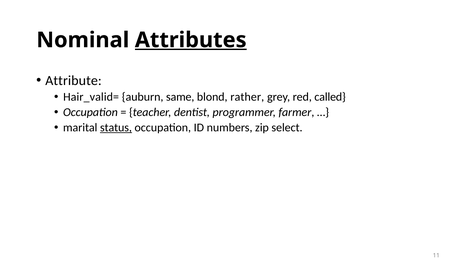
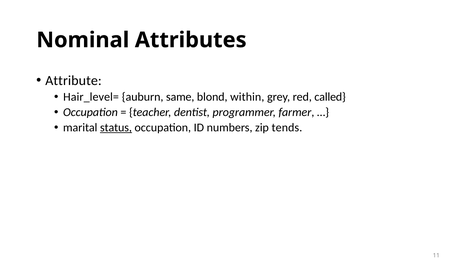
Attributes underline: present -> none
Hair_valid=: Hair_valid= -> Hair_level=
rather: rather -> within
select: select -> tends
